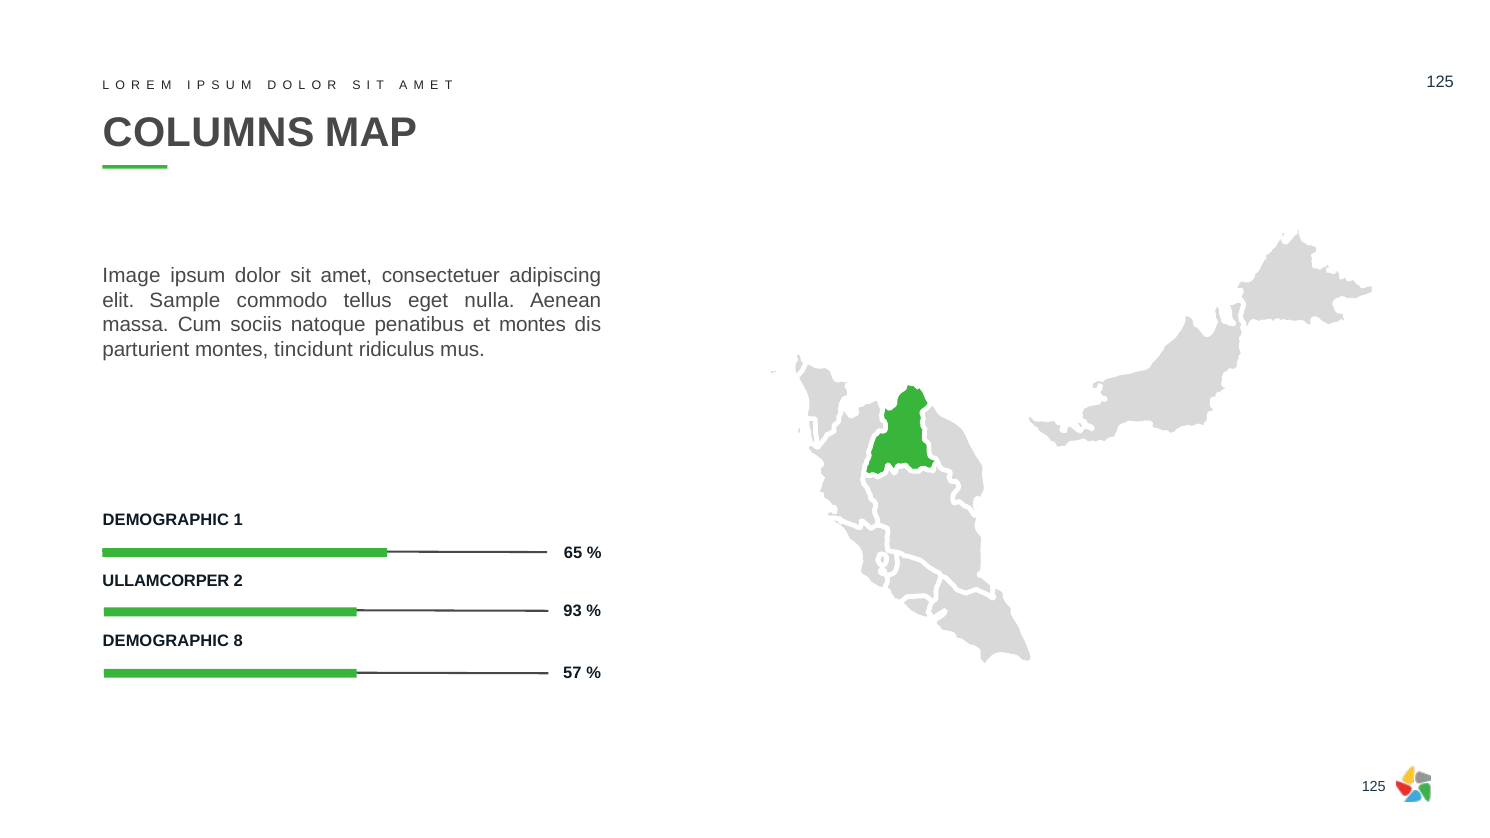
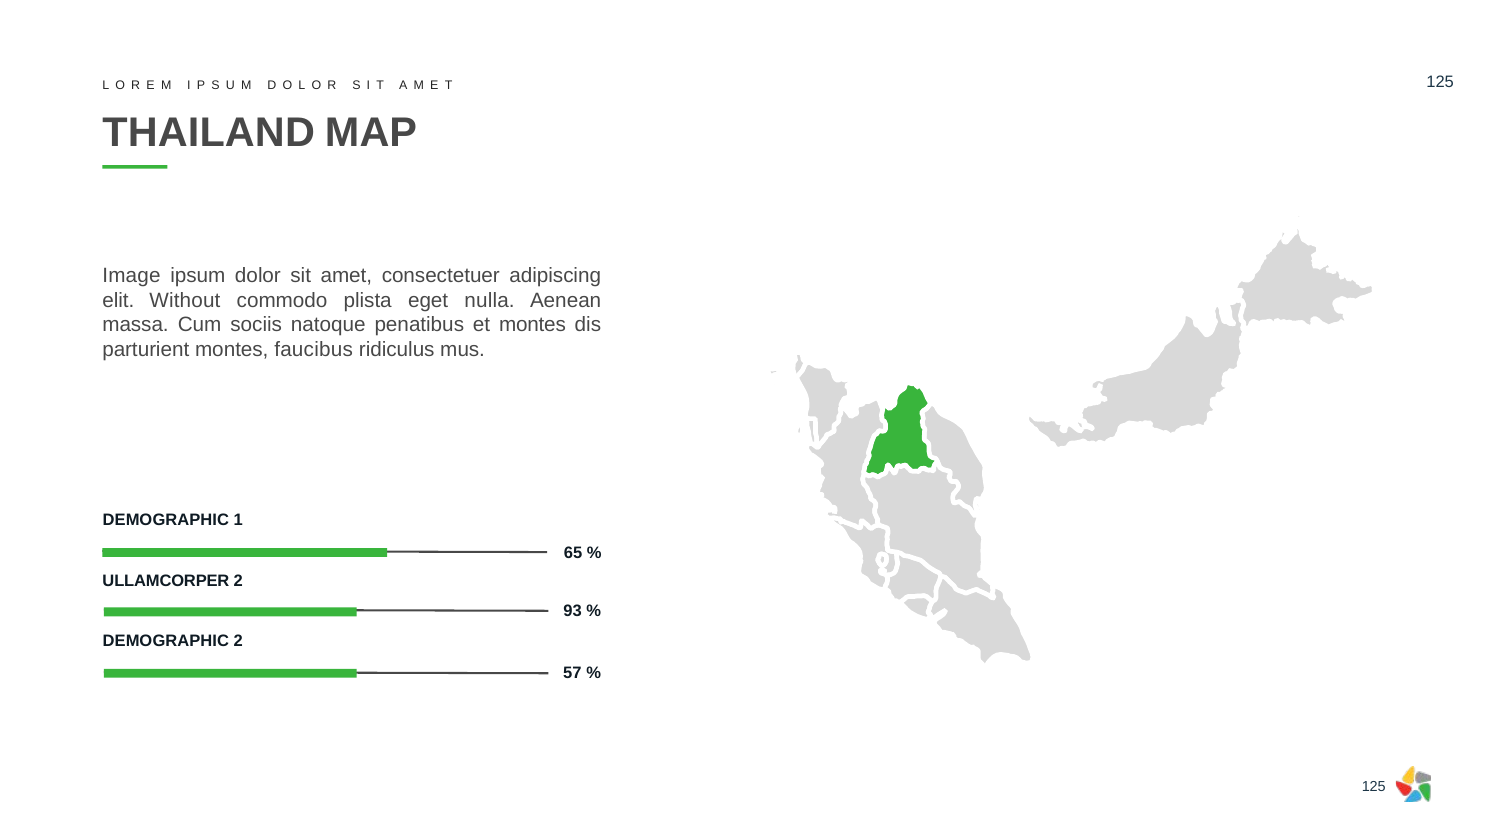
COLUMNS: COLUMNS -> THAILAND
Sample: Sample -> Without
tellus: tellus -> plista
tincidunt: tincidunt -> faucibus
DEMOGRAPHIC 8: 8 -> 2
